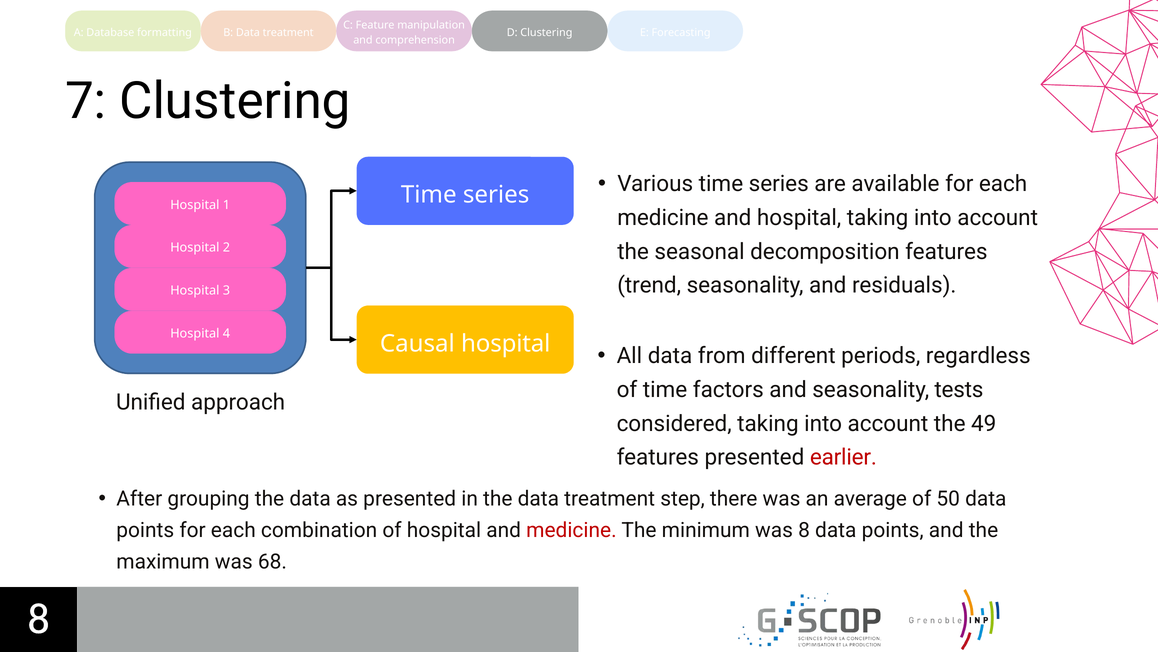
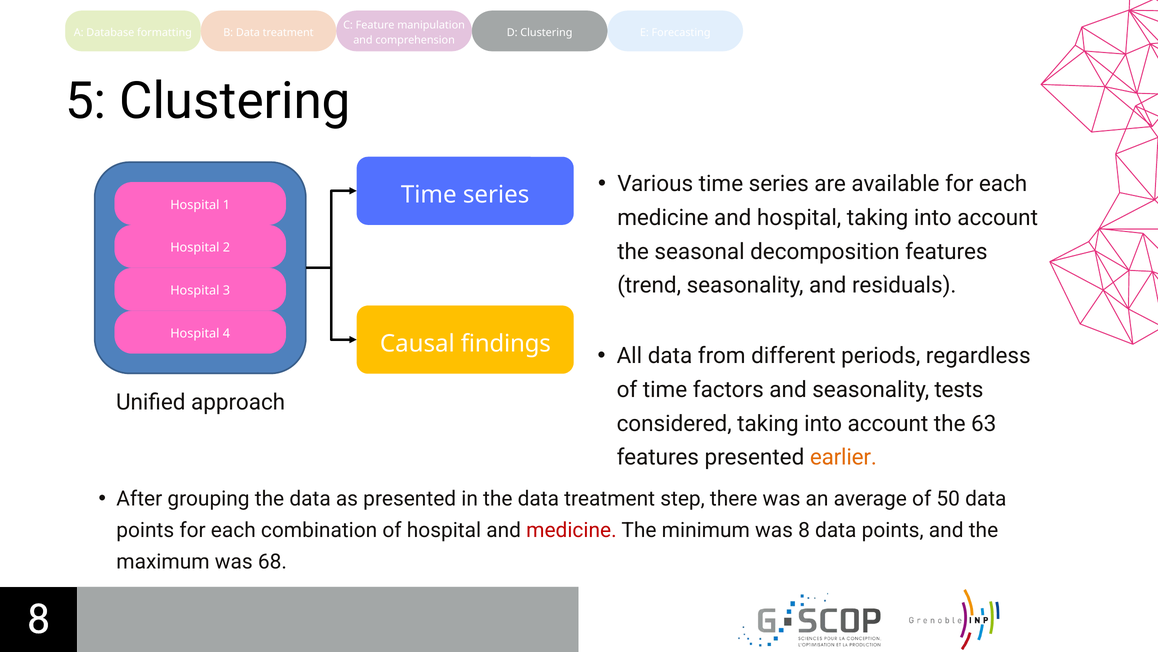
7: 7 -> 5
Causal hospital: hospital -> findings
49: 49 -> 63
earlier colour: red -> orange
